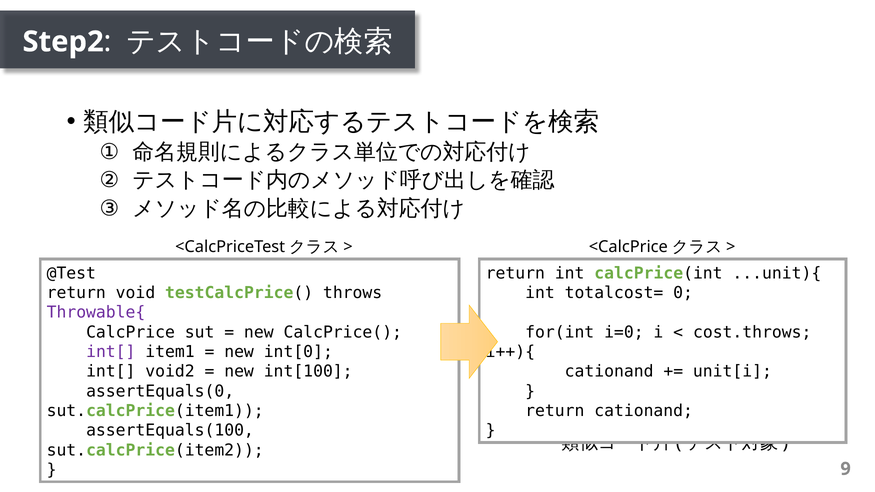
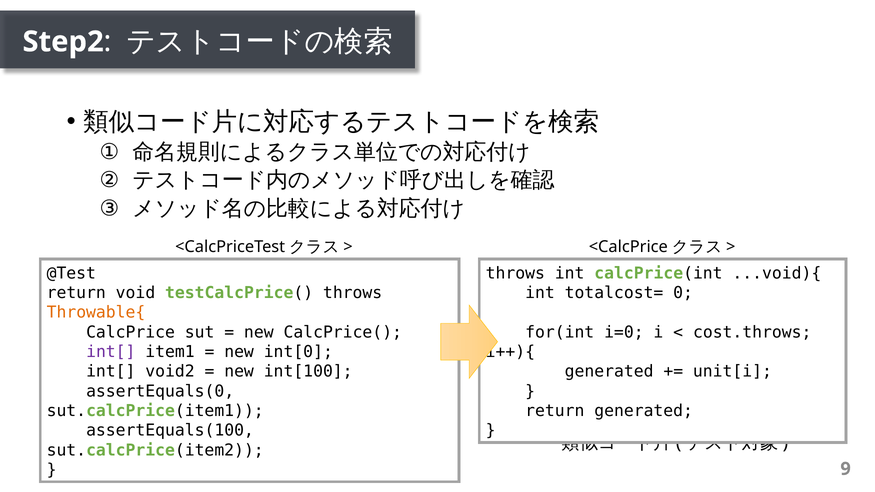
return at (515, 273): return -> throws
...unit){: ...unit){ -> ...void){
Throwable{ colour: purple -> orange
cationand at (609, 372): cationand -> generated
return cationand: cationand -> generated
